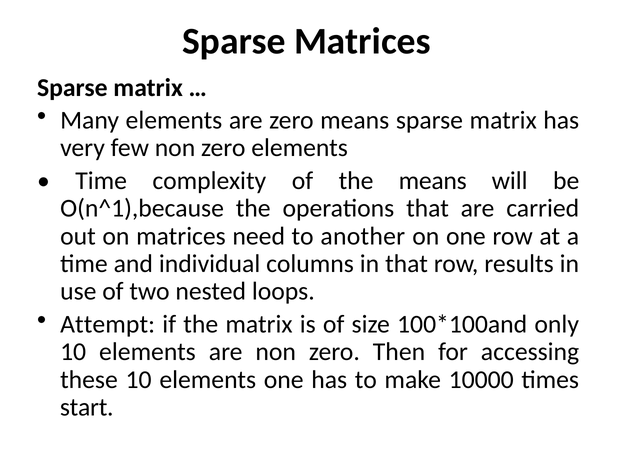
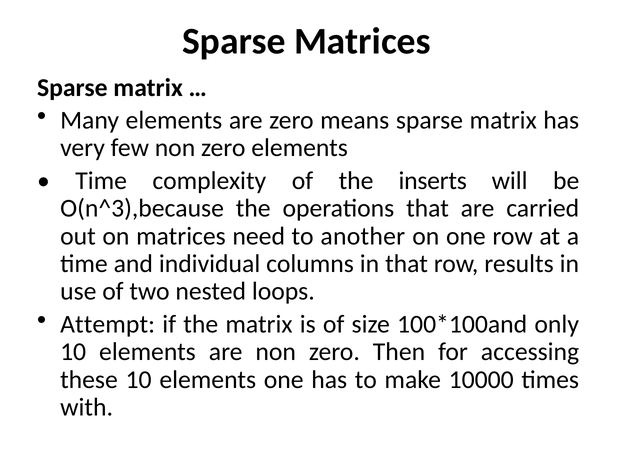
the means: means -> inserts
O(n^1),because: O(n^1),because -> O(n^3),because
start: start -> with
